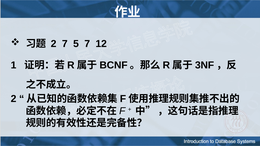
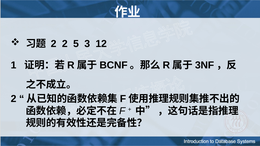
2 7: 7 -> 2
5 7: 7 -> 3
